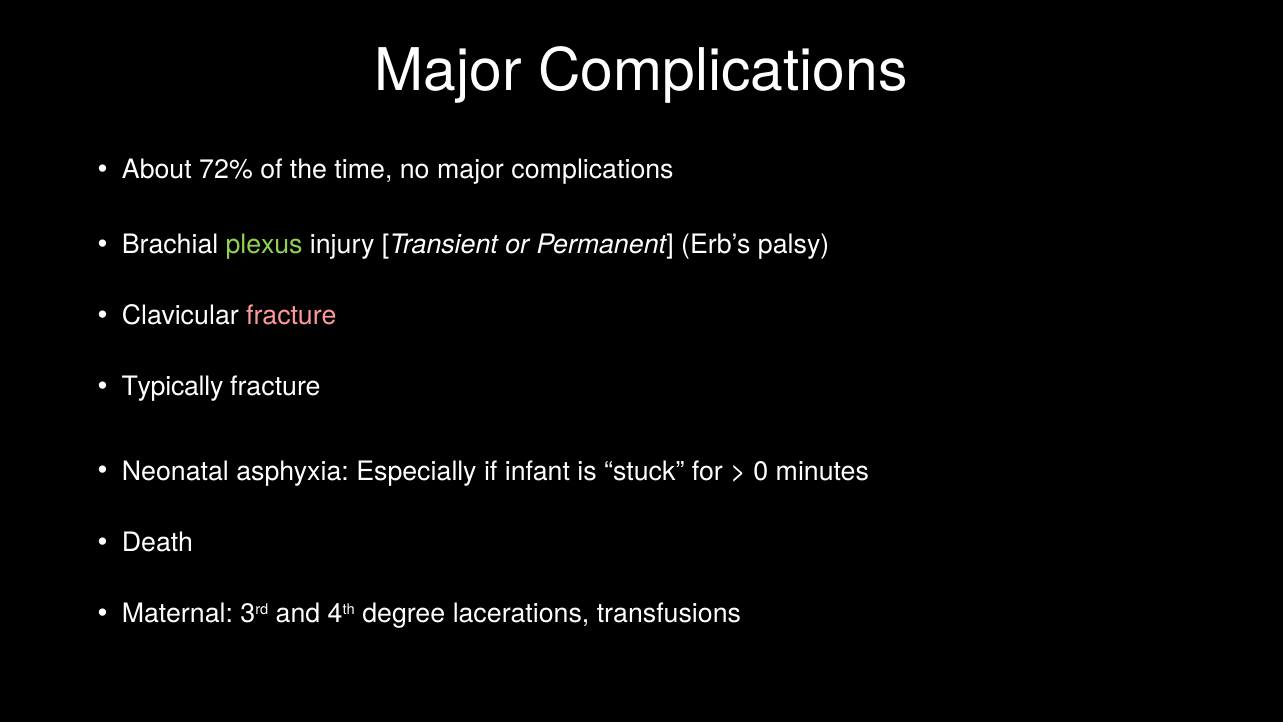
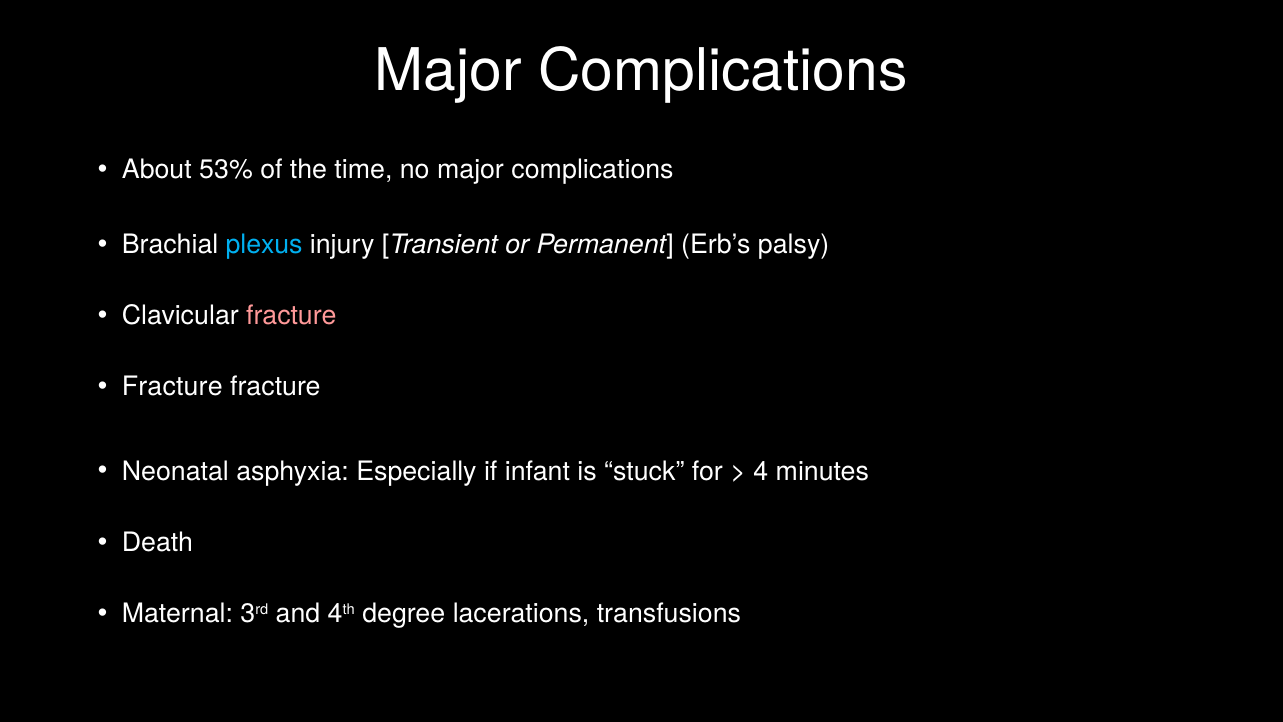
72%: 72% -> 53%
plexus colour: light green -> light blue
Typically at (172, 387): Typically -> Fracture
0: 0 -> 4
